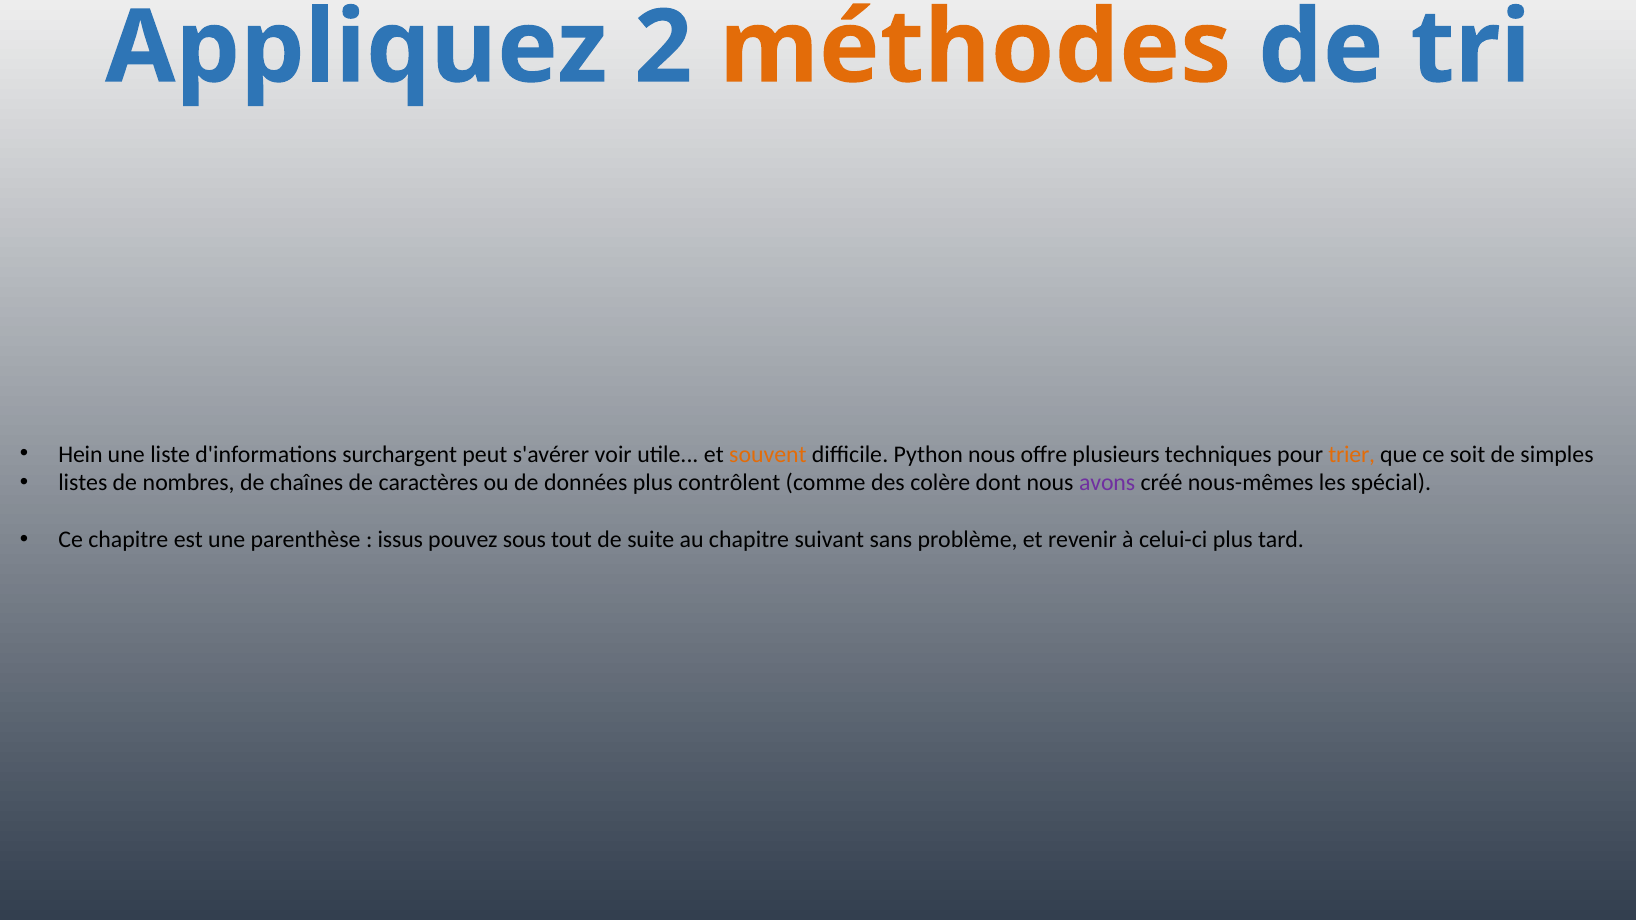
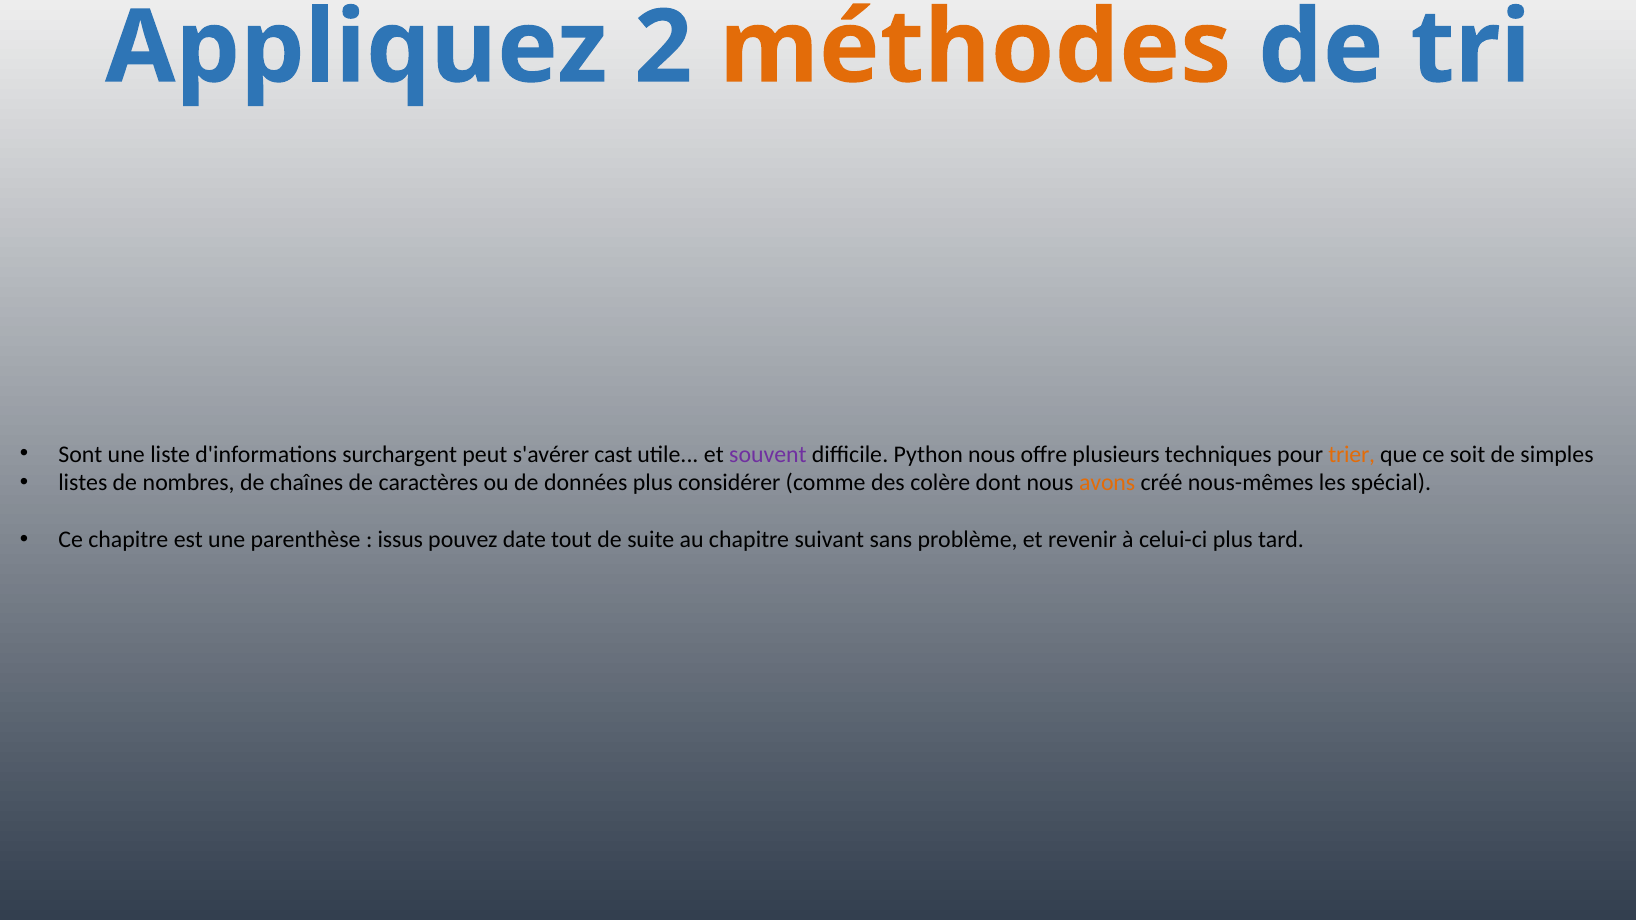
Hein: Hein -> Sont
voir: voir -> cast
souvent colour: orange -> purple
contrôlent: contrôlent -> considérer
avons colour: purple -> orange
sous: sous -> date
